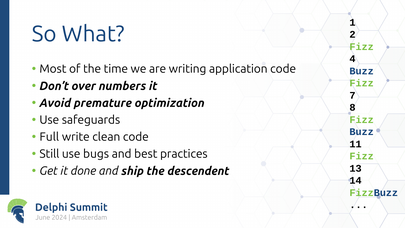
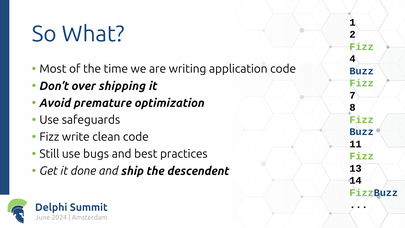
numbers: numbers -> shipping
Full at (49, 137): Full -> Fizz
